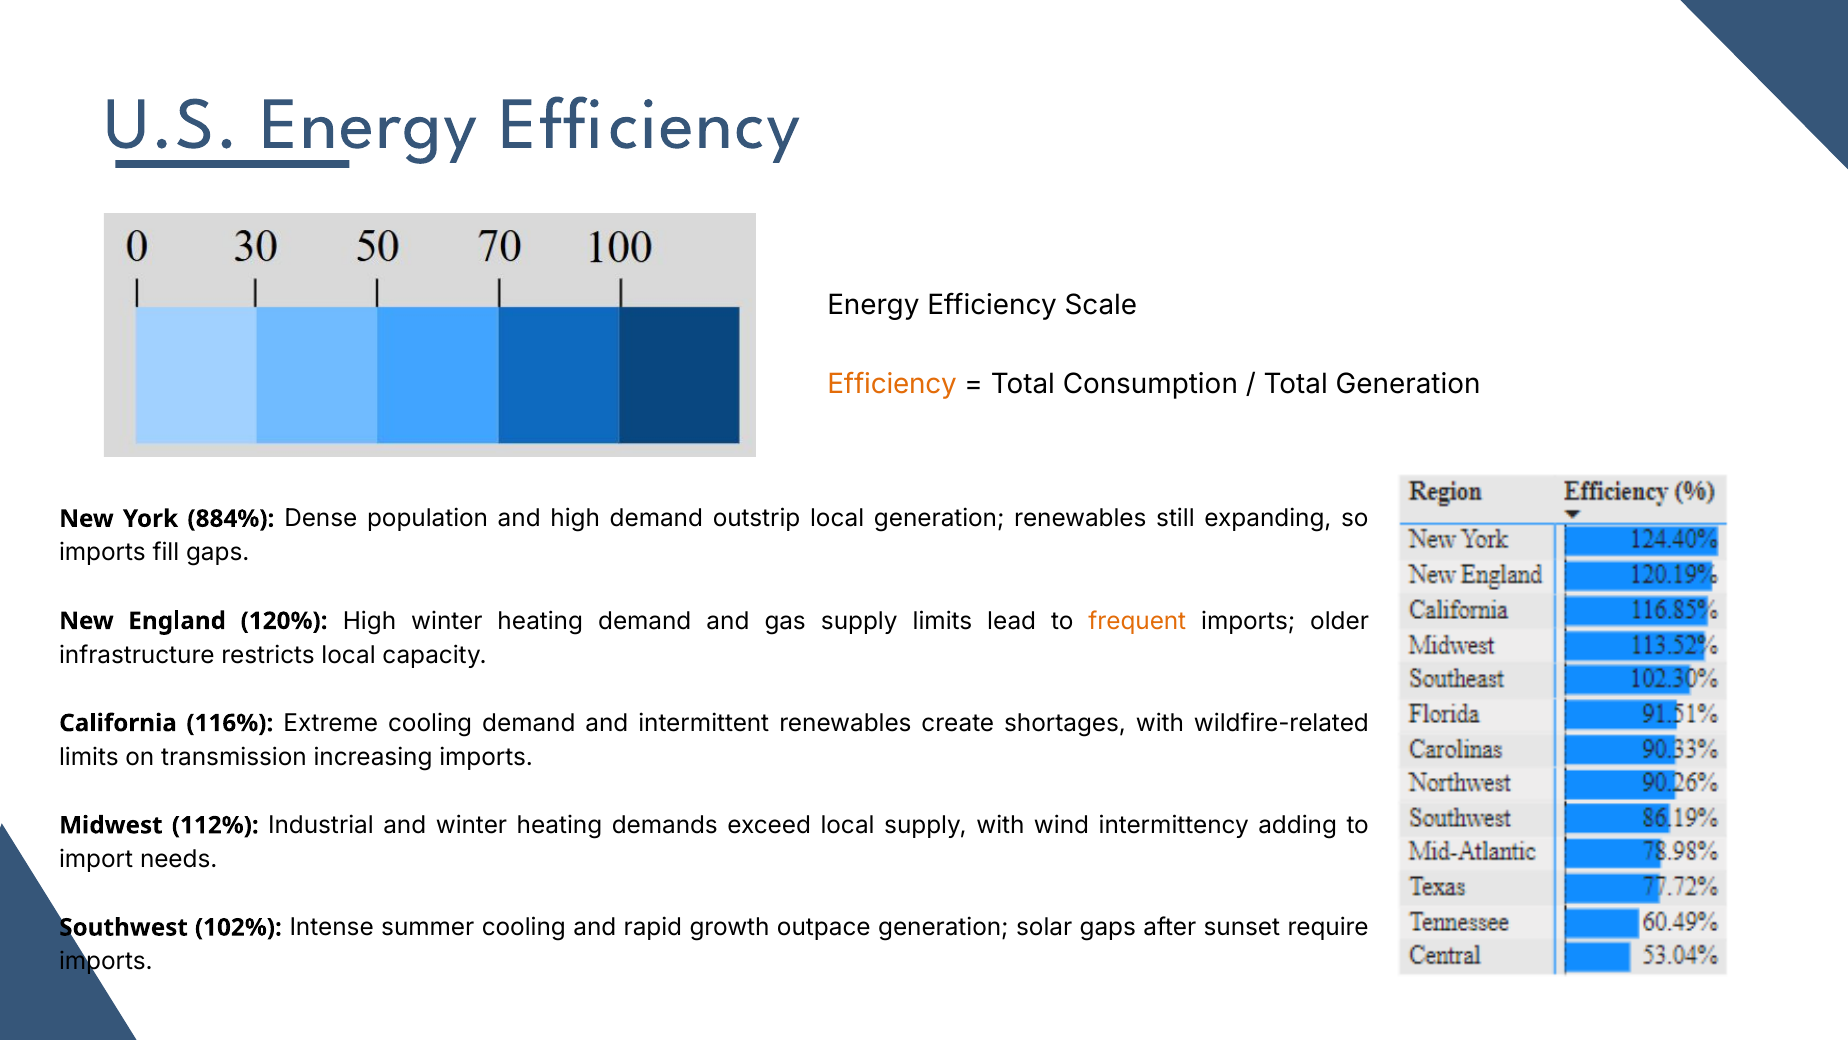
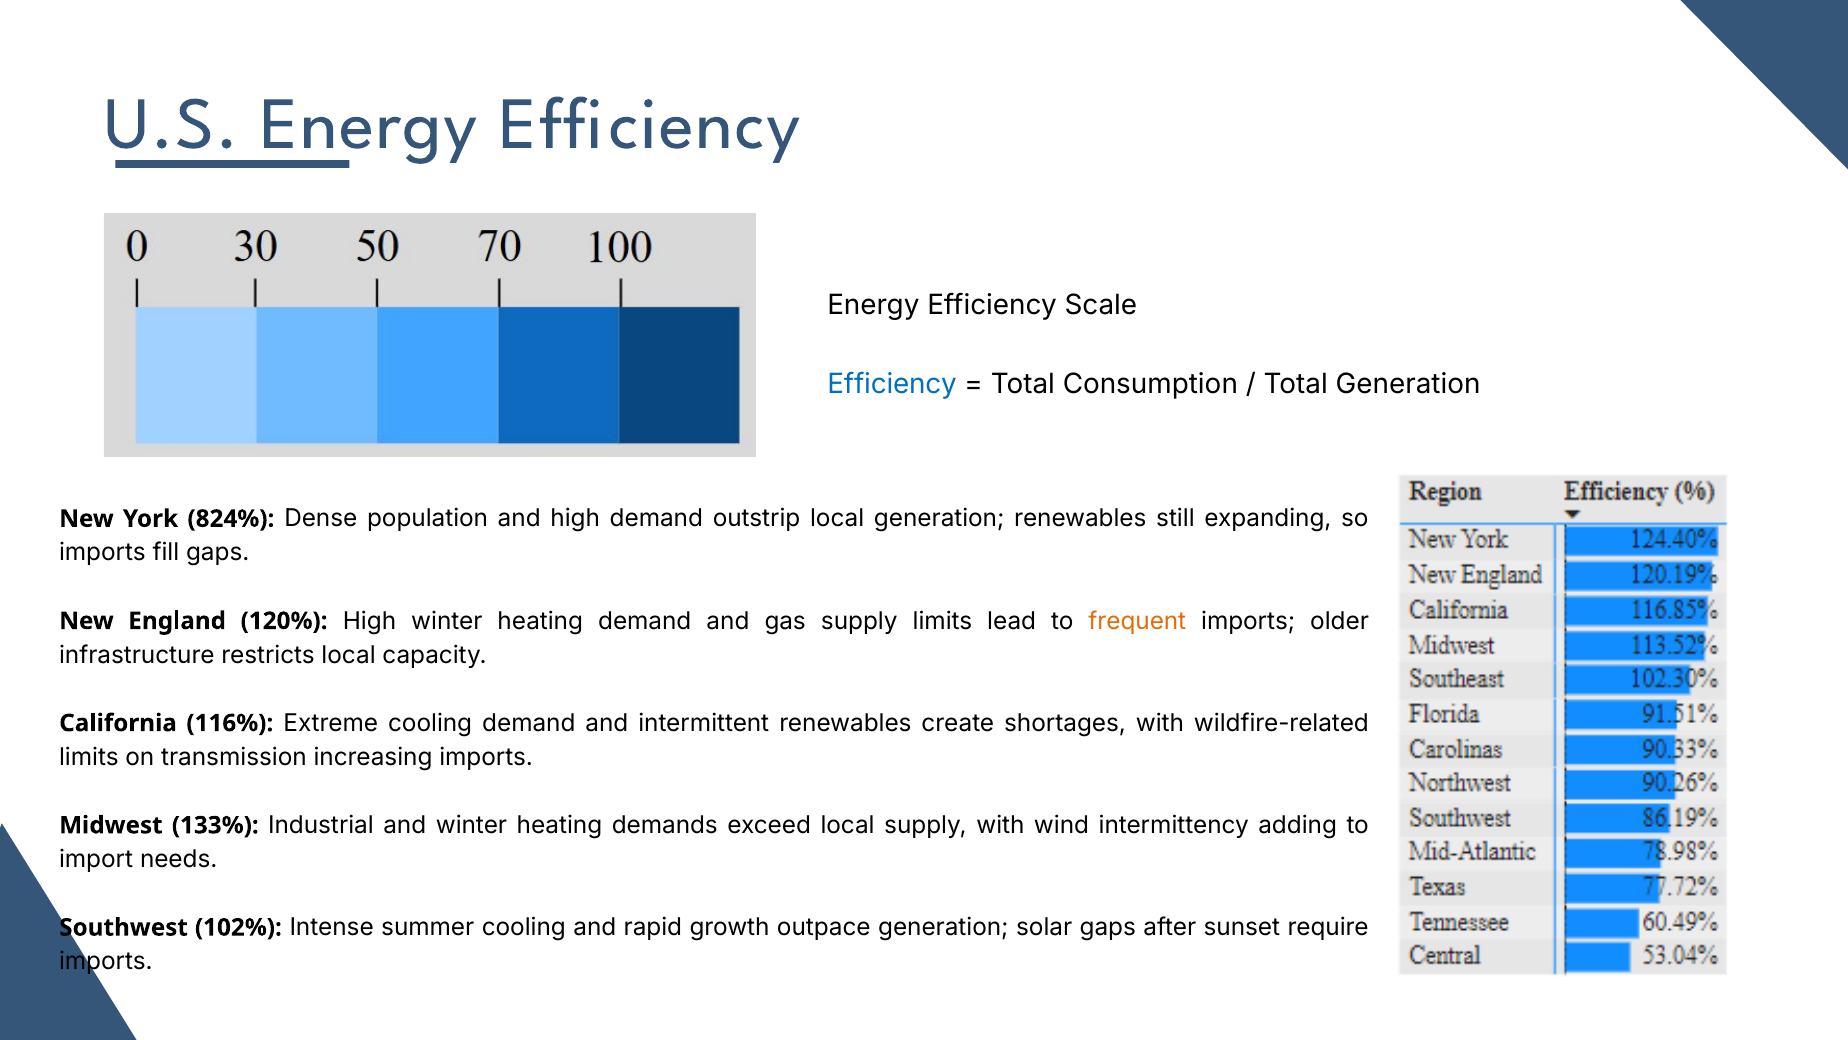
Efficiency at (892, 384) colour: orange -> blue
884%: 884% -> 824%
112%: 112% -> 133%
